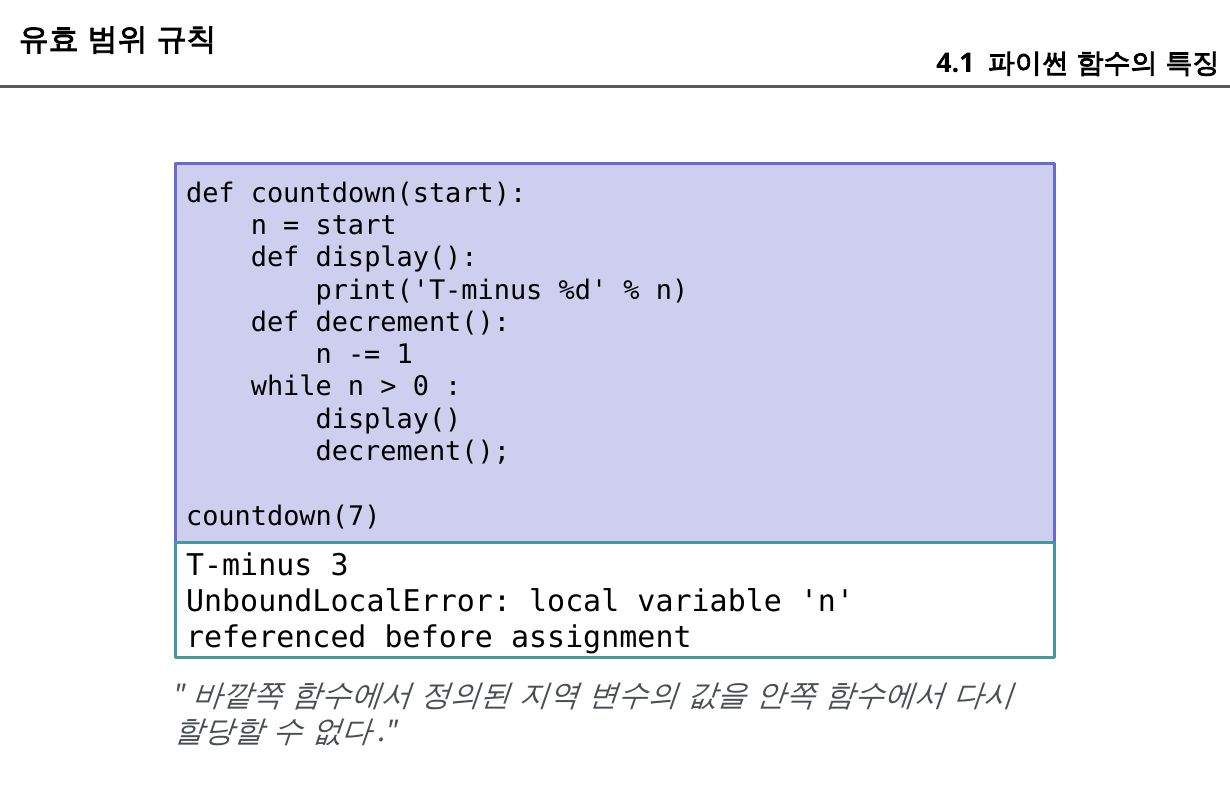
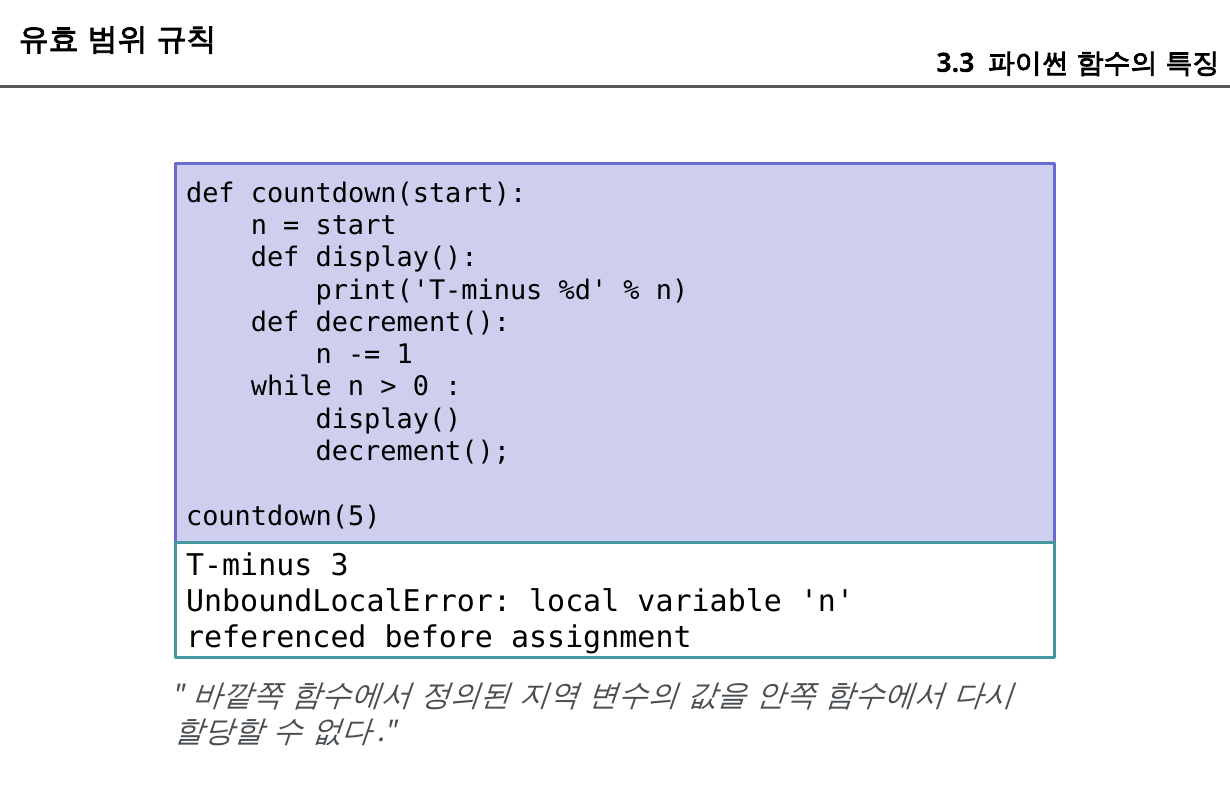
4.1: 4.1 -> 3.3
countdown(7: countdown(7 -> countdown(5
